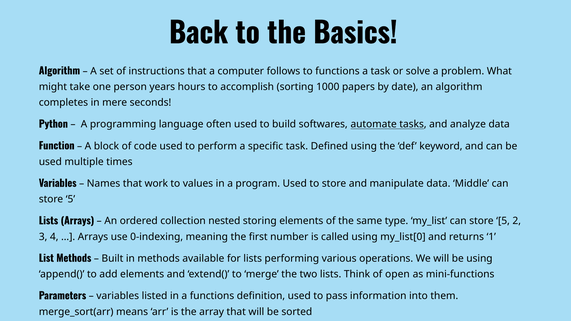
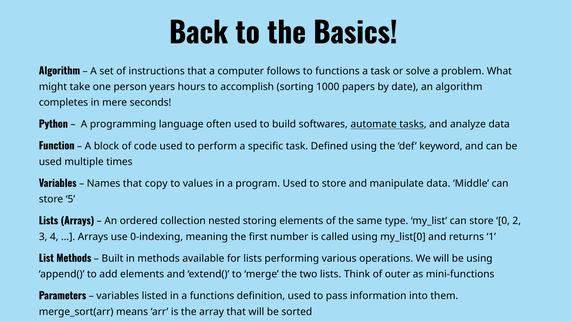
work: work -> copy
my_list can store 5: 5 -> 0
open: open -> outer
